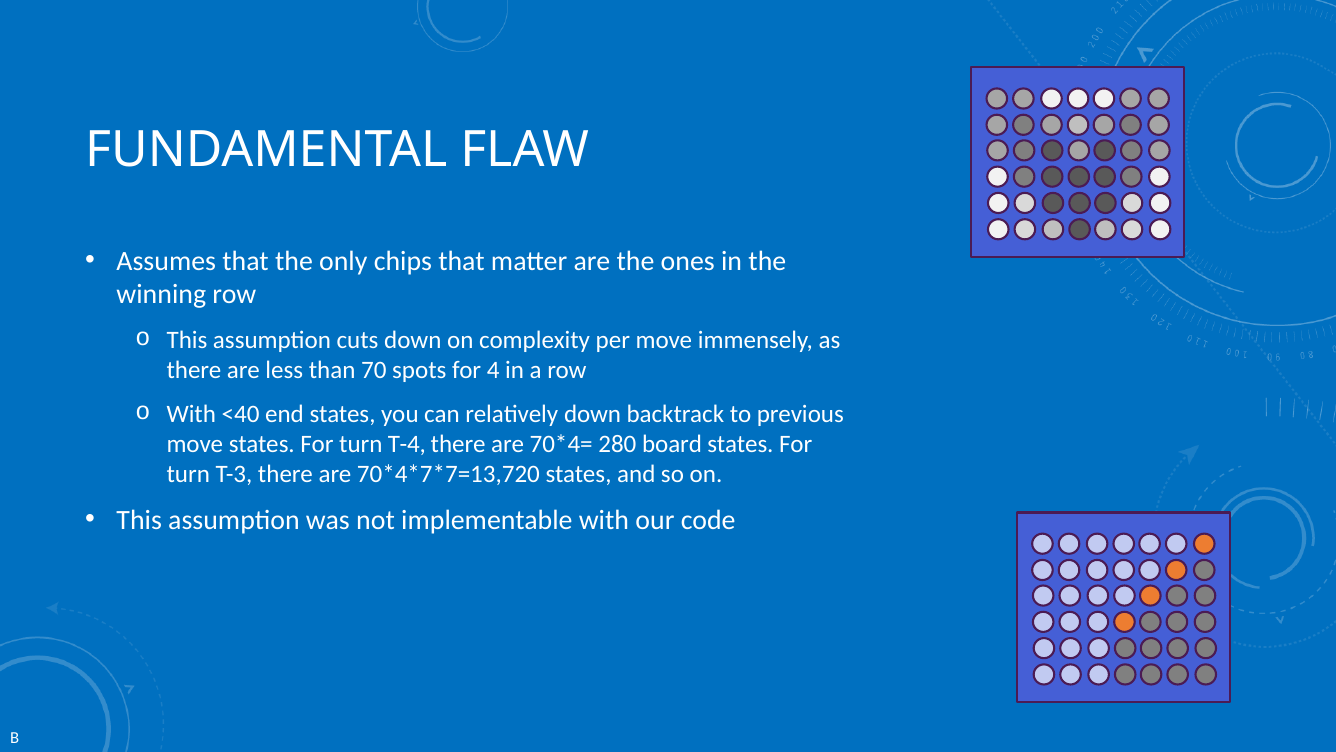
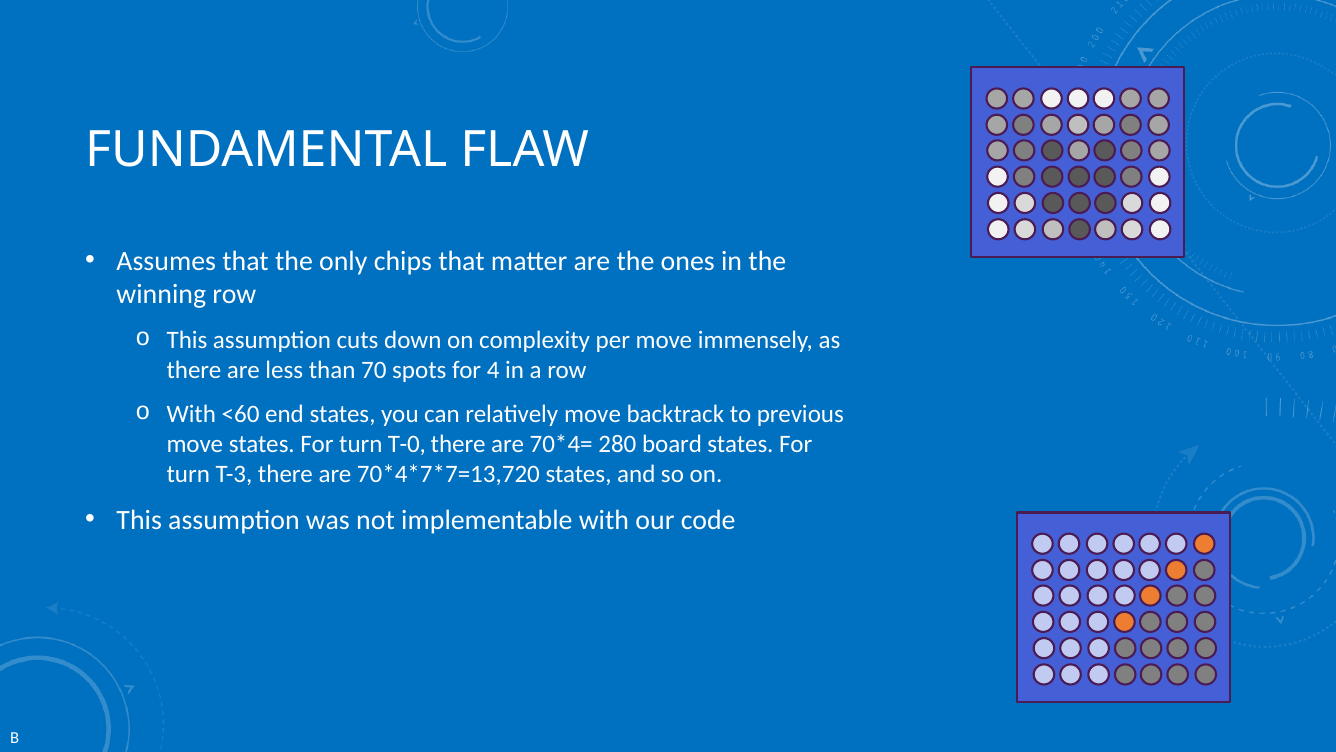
<40: <40 -> <60
relatively down: down -> move
T-4: T-4 -> T-0
